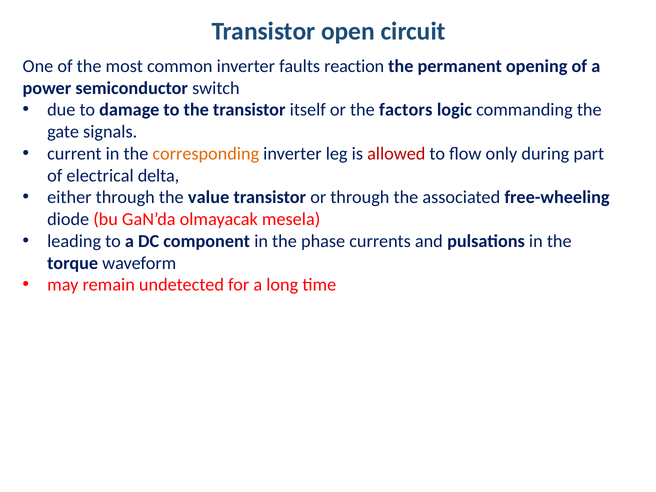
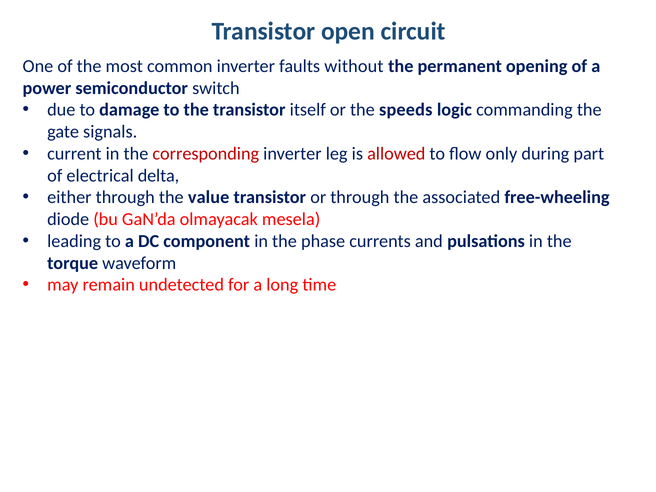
reaction: reaction -> without
factors: factors -> speeds
corresponding colour: orange -> red
